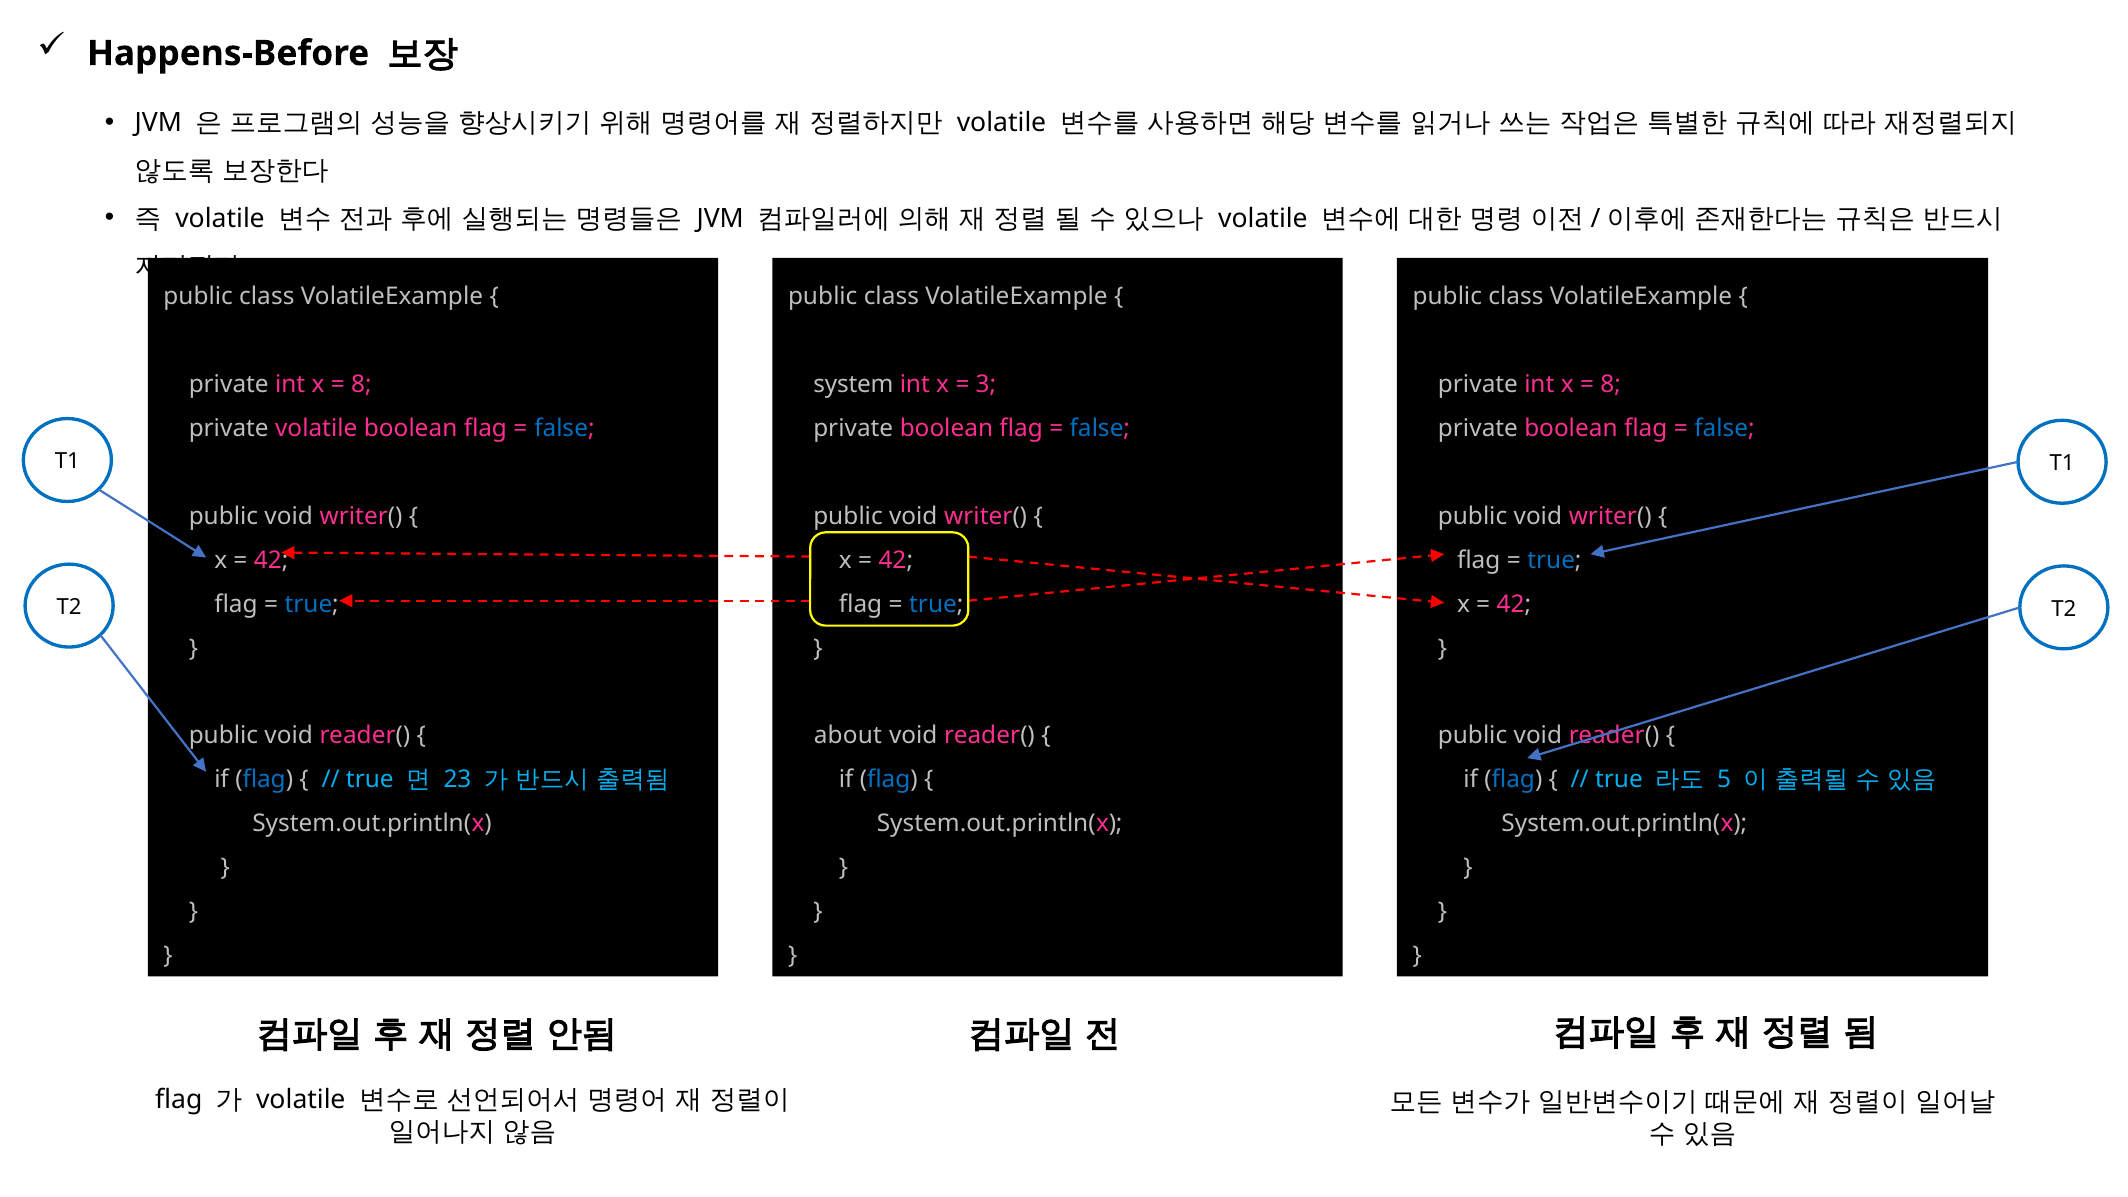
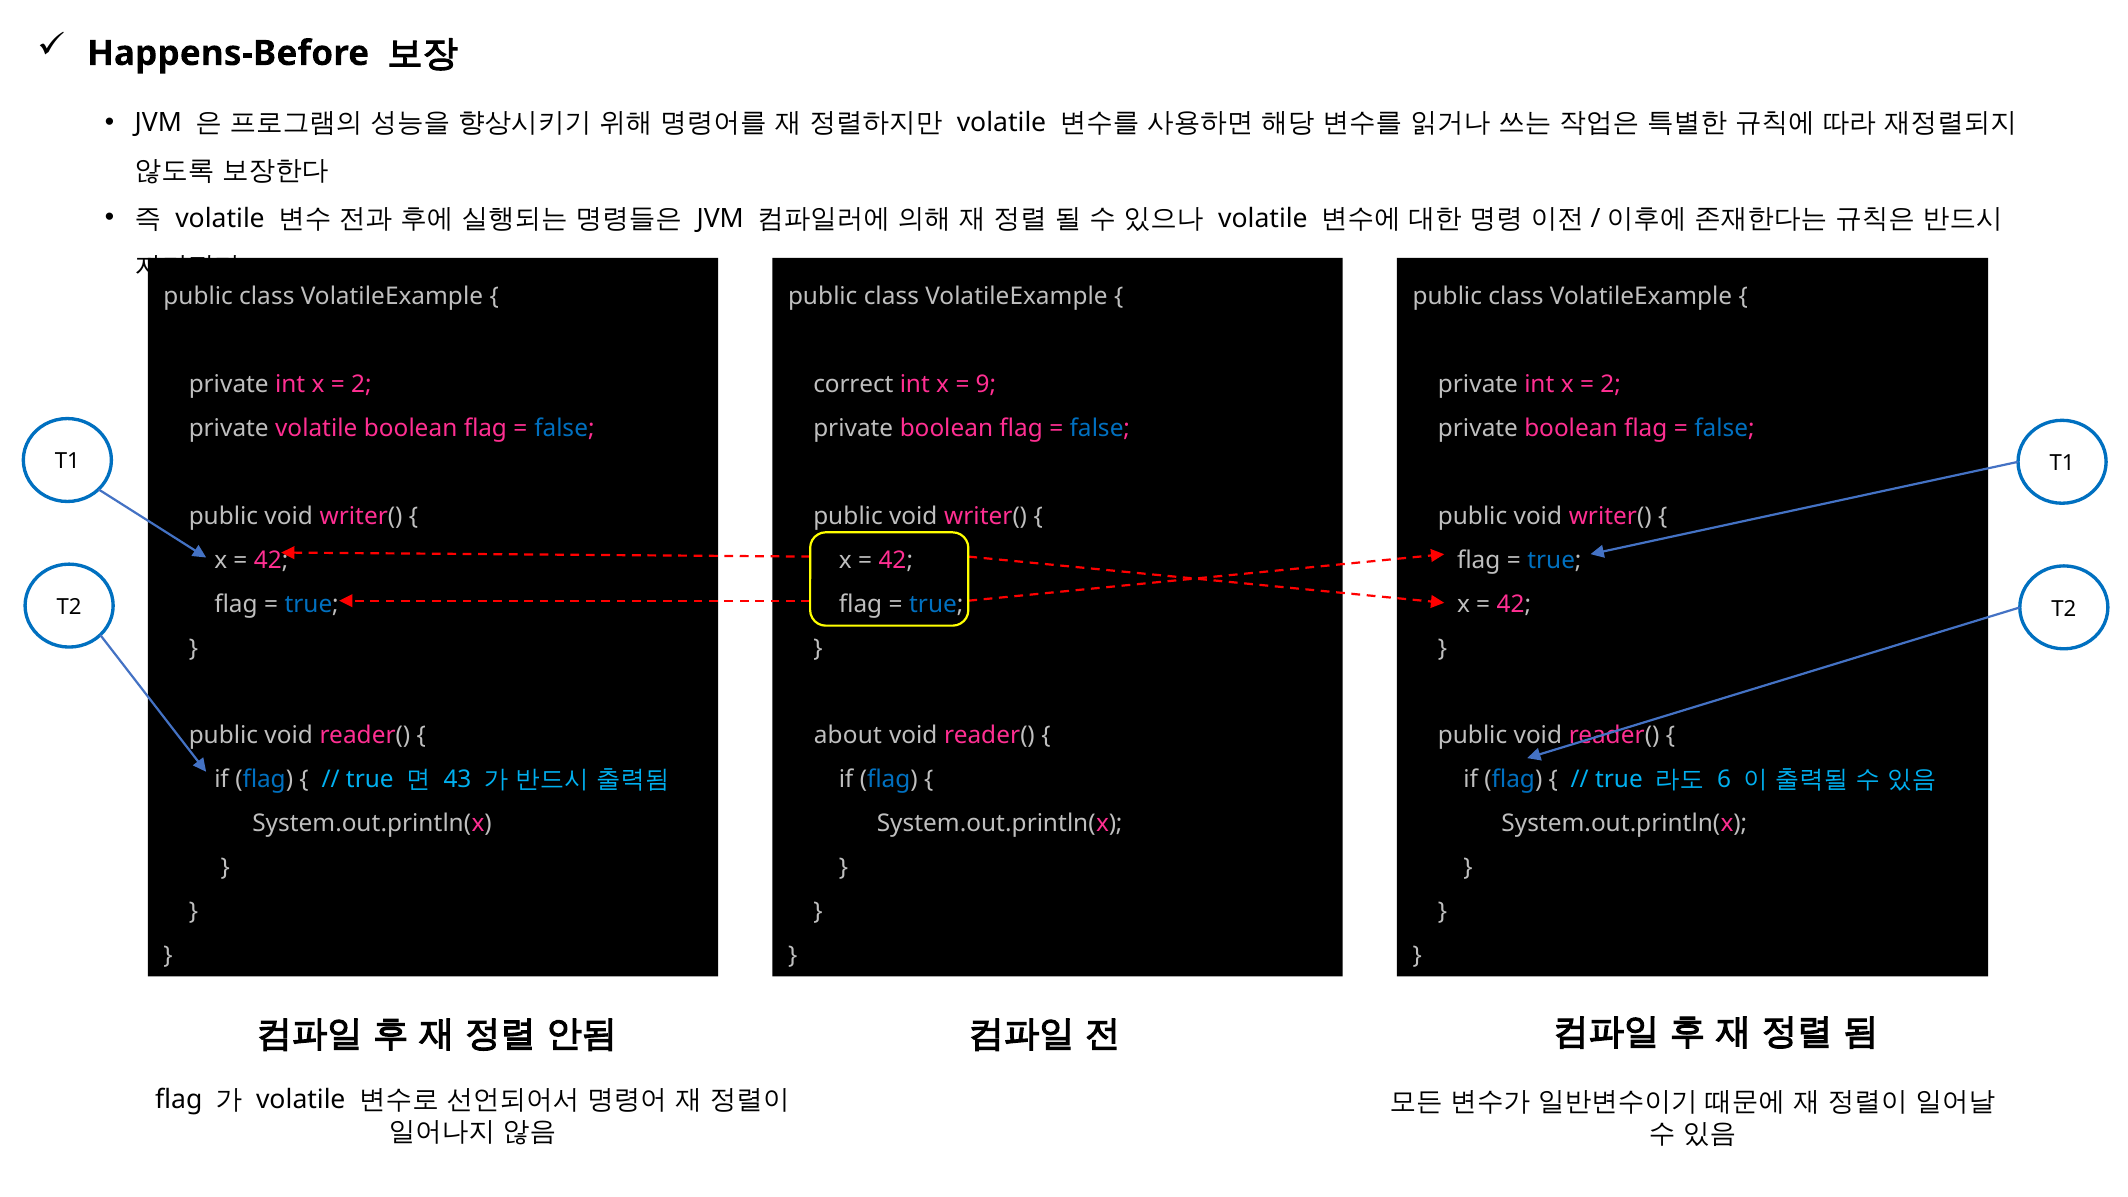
8 at (361, 385): 8 -> 2
system: system -> correct
3: 3 -> 9
8 at (1611, 385): 8 -> 2
23: 23 -> 43
5: 5 -> 6
